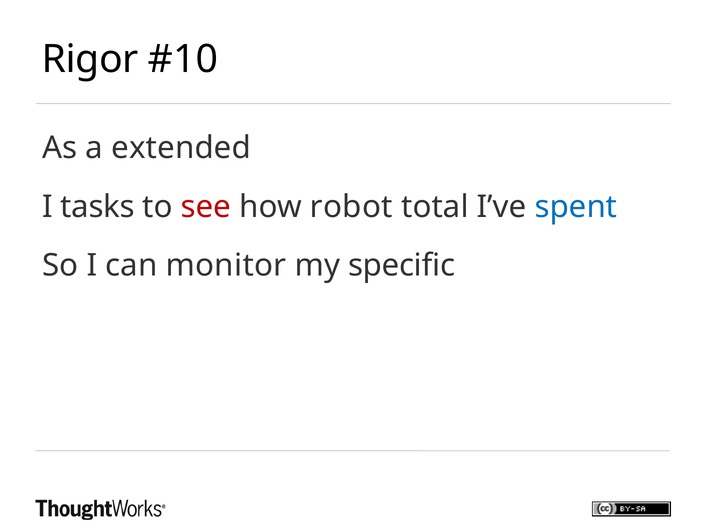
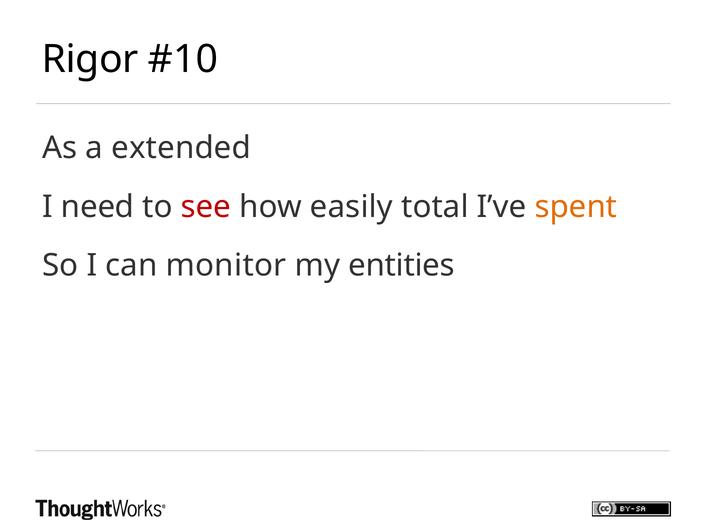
tasks: tasks -> need
robot: robot -> easily
spent colour: blue -> orange
specific: specific -> entities
